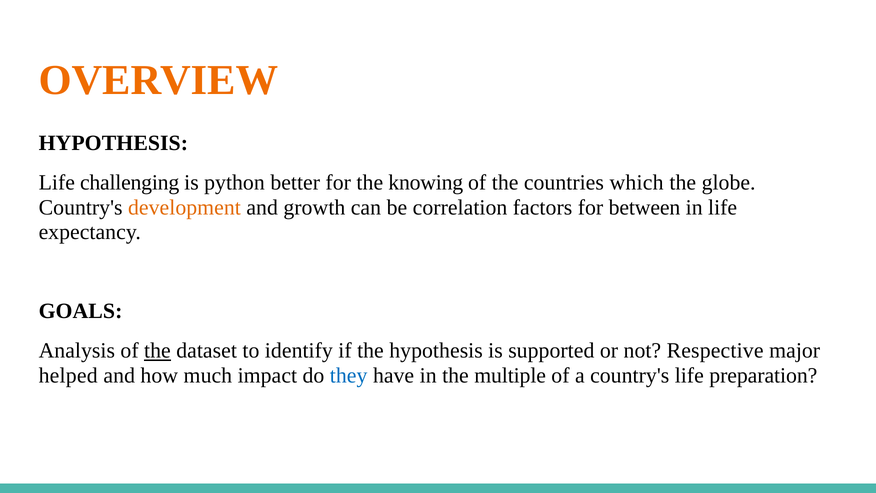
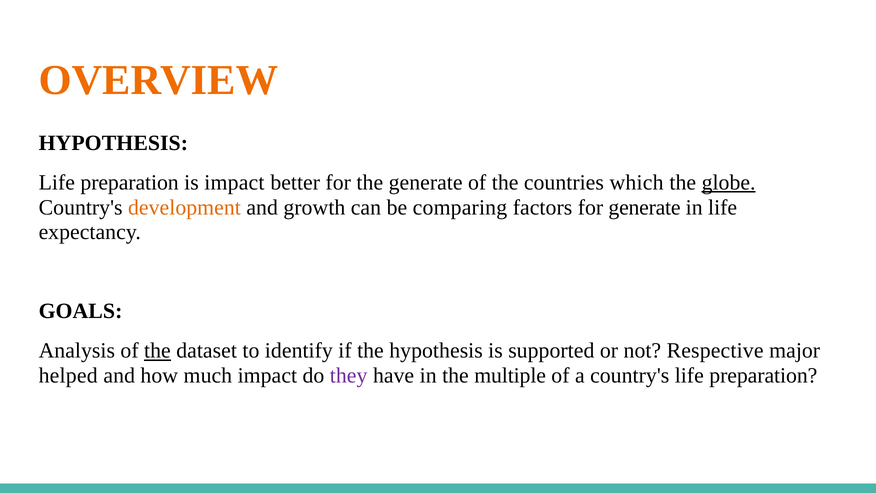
challenging at (130, 182): challenging -> preparation
is python: python -> impact
the knowing: knowing -> generate
globe underline: none -> present
correlation: correlation -> comparing
for between: between -> generate
they colour: blue -> purple
